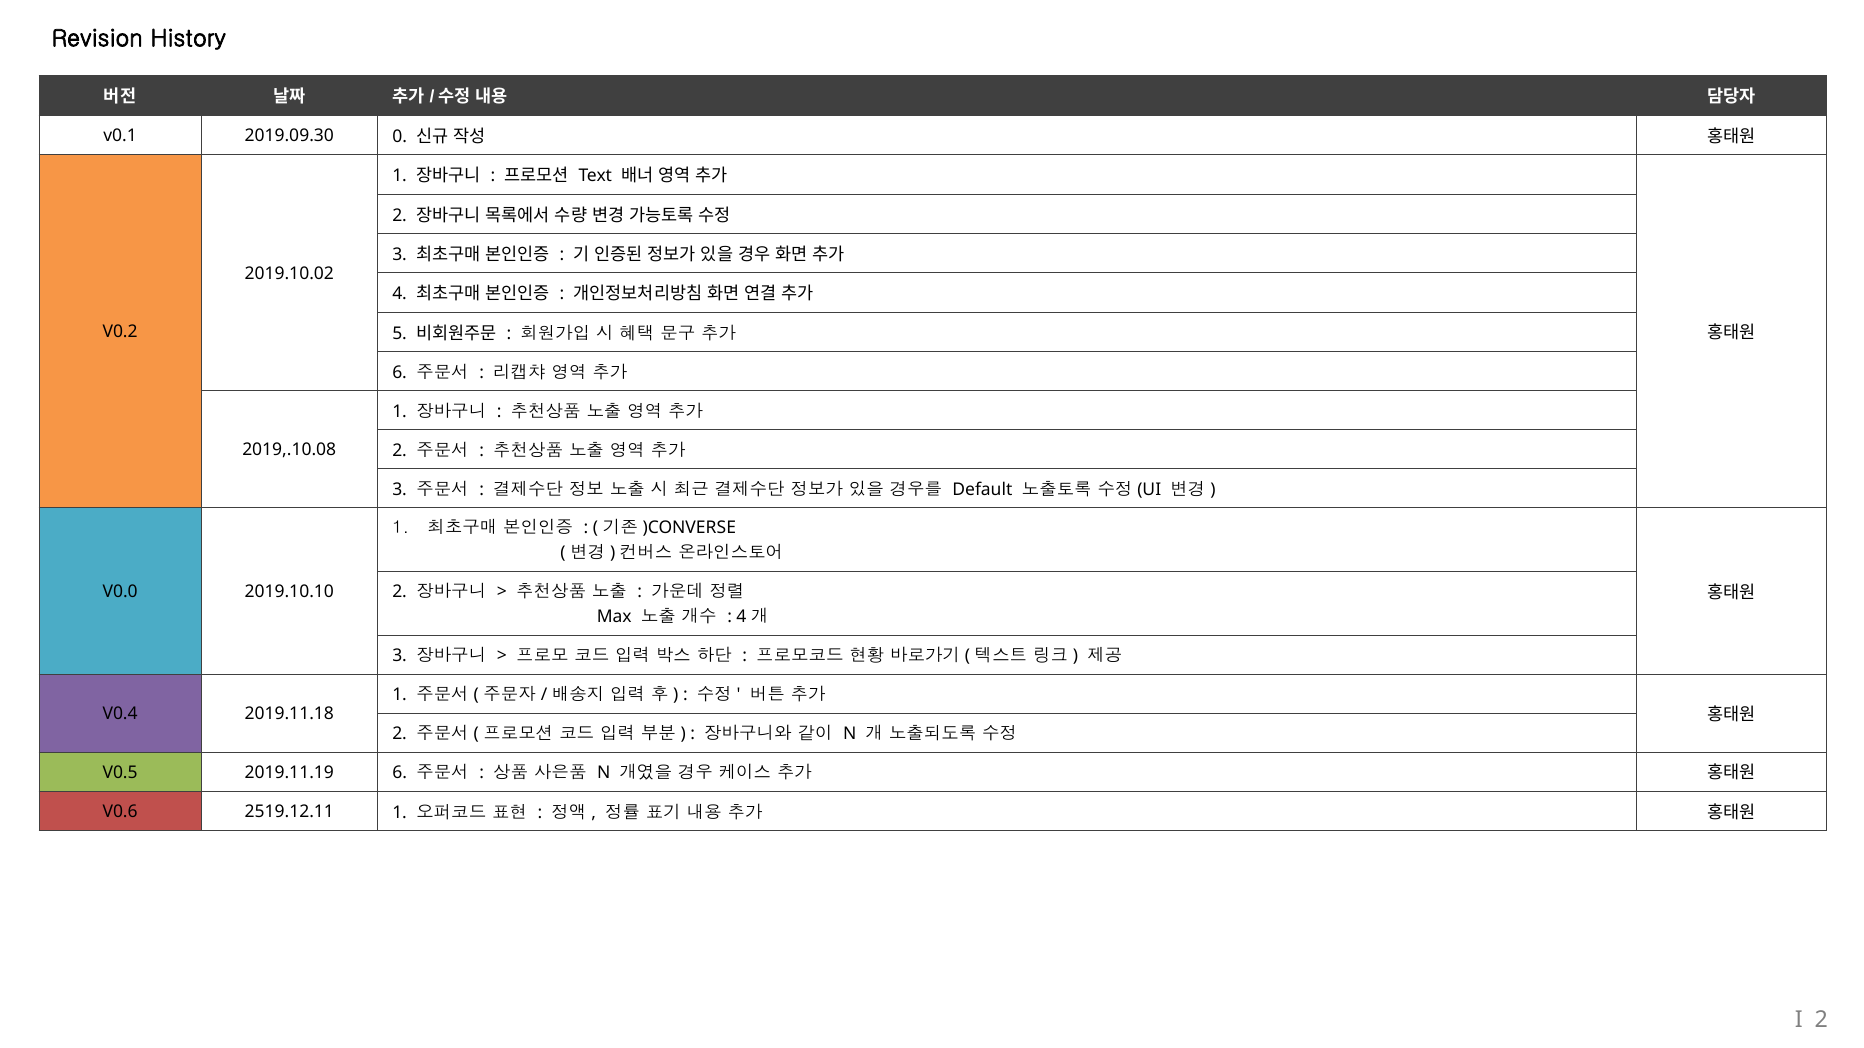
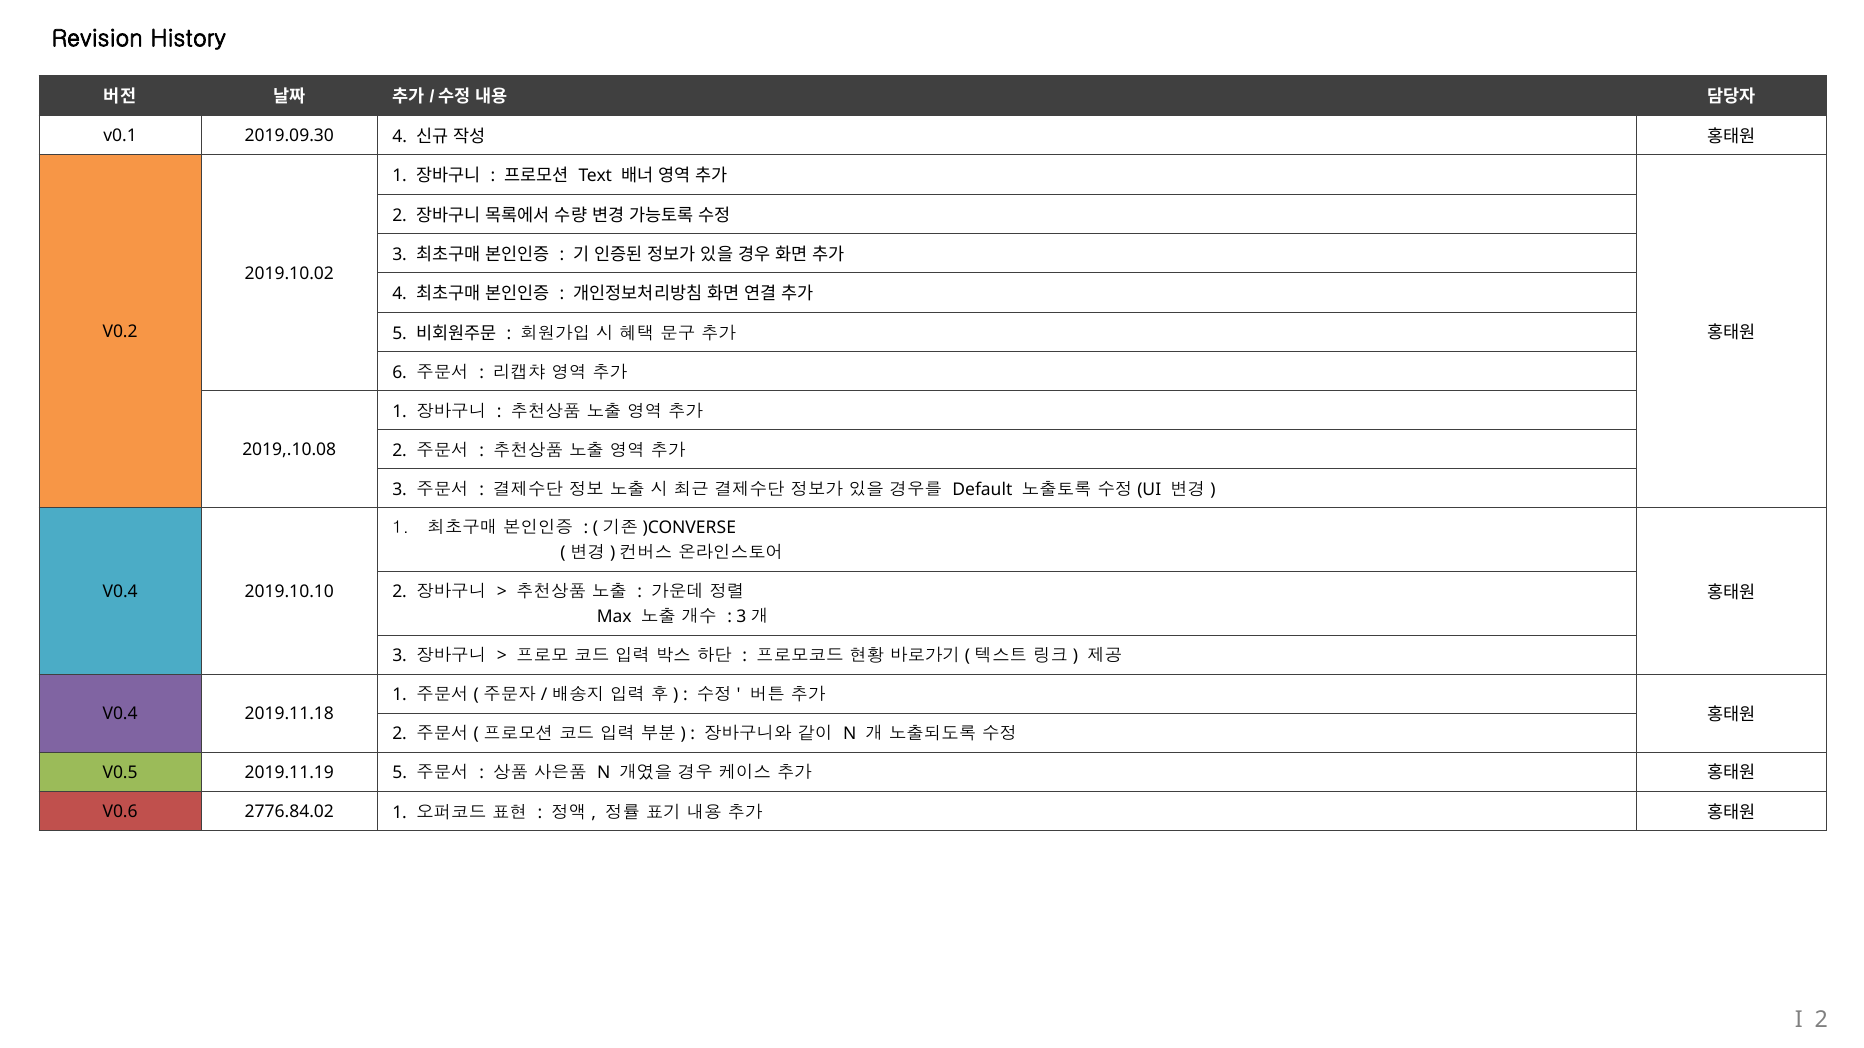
2019.09.30 0: 0 -> 4
V0.0 at (120, 592): V0.0 -> V0.4
4 at (741, 617): 4 -> 3
2019.11.19 6: 6 -> 5
2519.12.11: 2519.12.11 -> 2776.84.02
